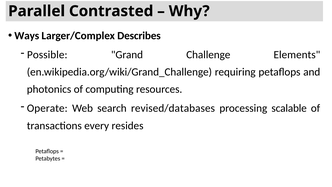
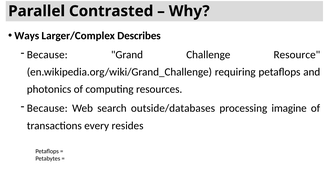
Possible at (47, 55): Possible -> Because
Elements: Elements -> Resource
Operate at (47, 108): Operate -> Because
revised/databases: revised/databases -> outside/databases
scalable: scalable -> imagine
